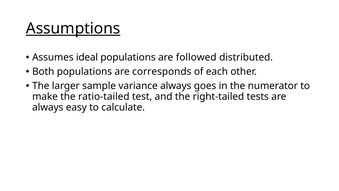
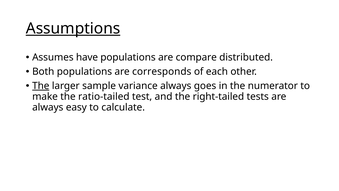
ideal: ideal -> have
followed: followed -> compare
The at (41, 86) underline: none -> present
